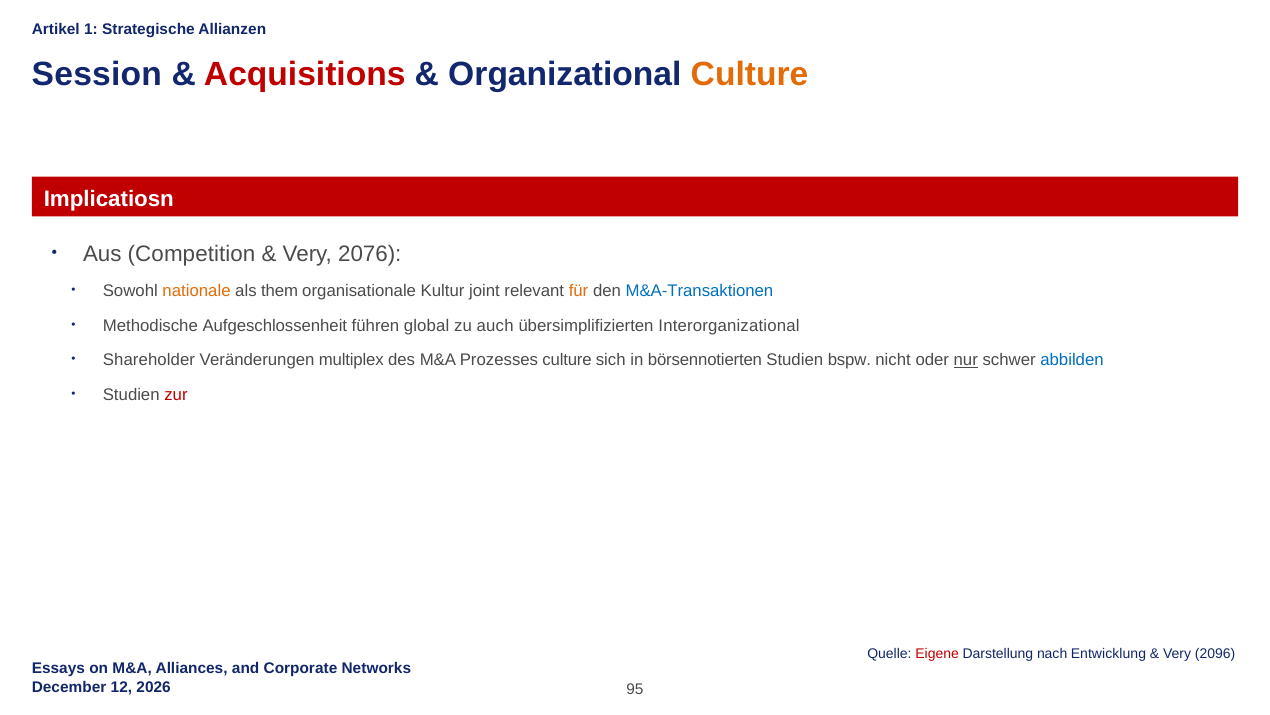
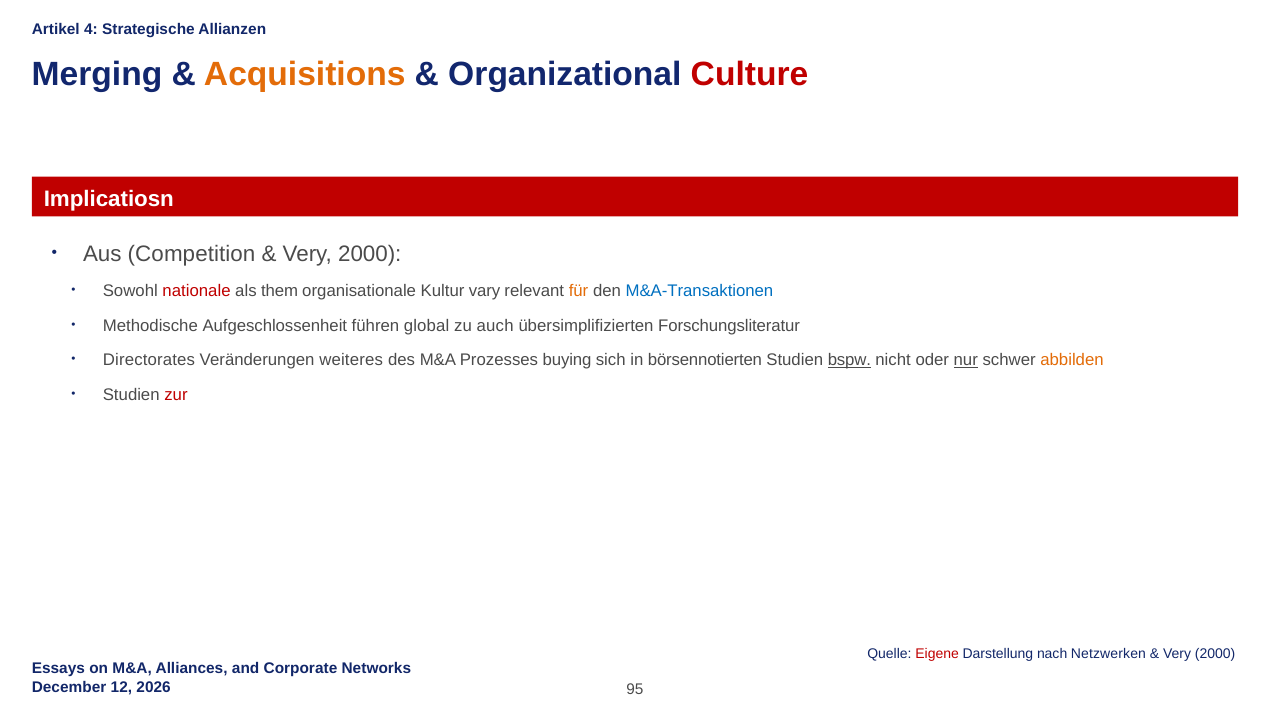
1: 1 -> 4
Session: Session -> Merging
Acquisitions colour: red -> orange
Culture at (750, 74) colour: orange -> red
2076 at (370, 254): 2076 -> 2000
nationale colour: orange -> red
joint: joint -> vary
Interorganizational: Interorganizational -> Forschungsliteratur
Shareholder: Shareholder -> Directorates
multiplex: multiplex -> weiteres
Prozesses culture: culture -> buying
bspw underline: none -> present
abbilden colour: blue -> orange
Entwicklung: Entwicklung -> Netzwerken
2096 at (1215, 653): 2096 -> 2000
